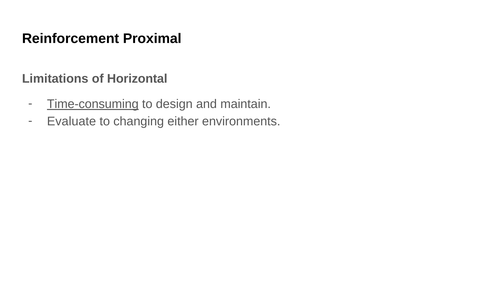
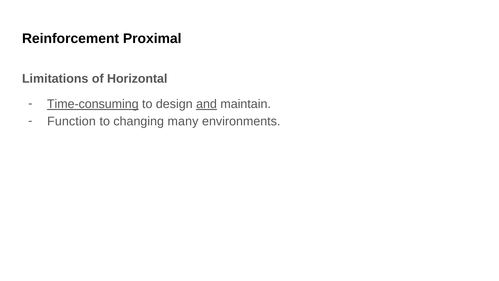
and underline: none -> present
Evaluate: Evaluate -> Function
either: either -> many
